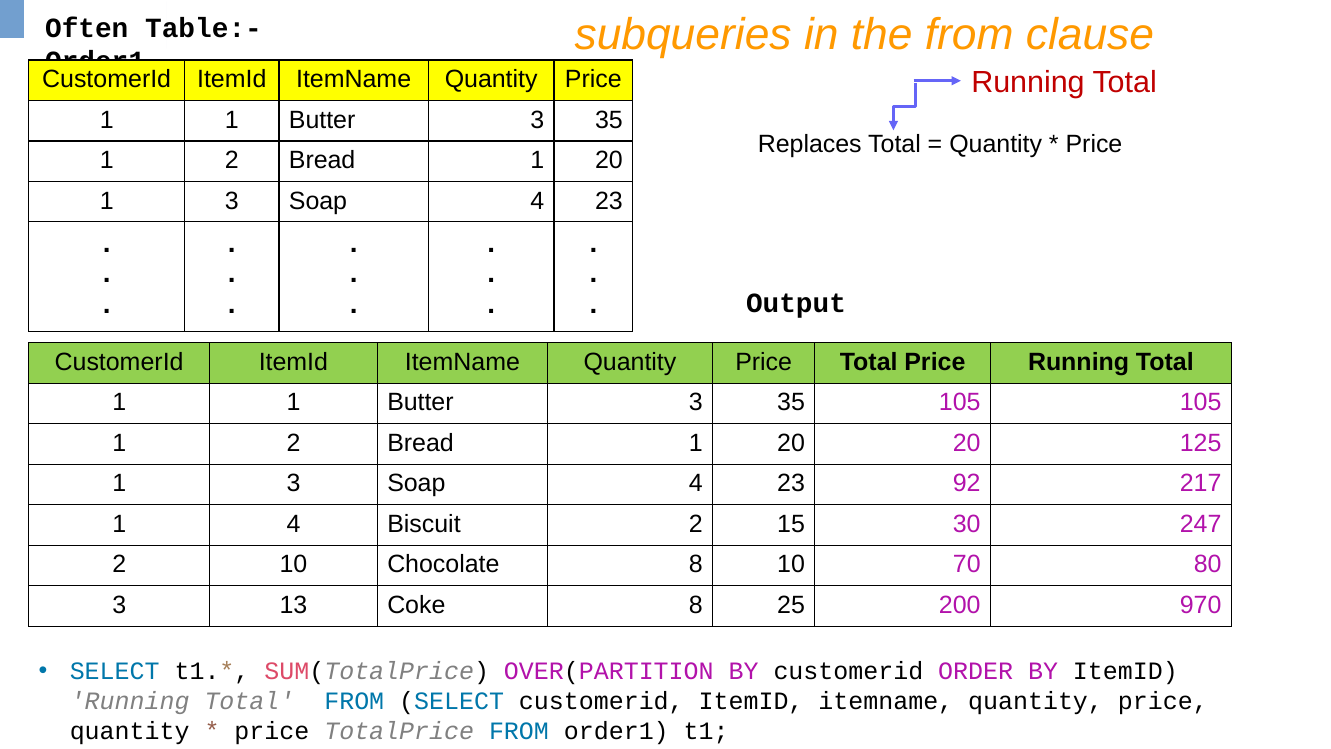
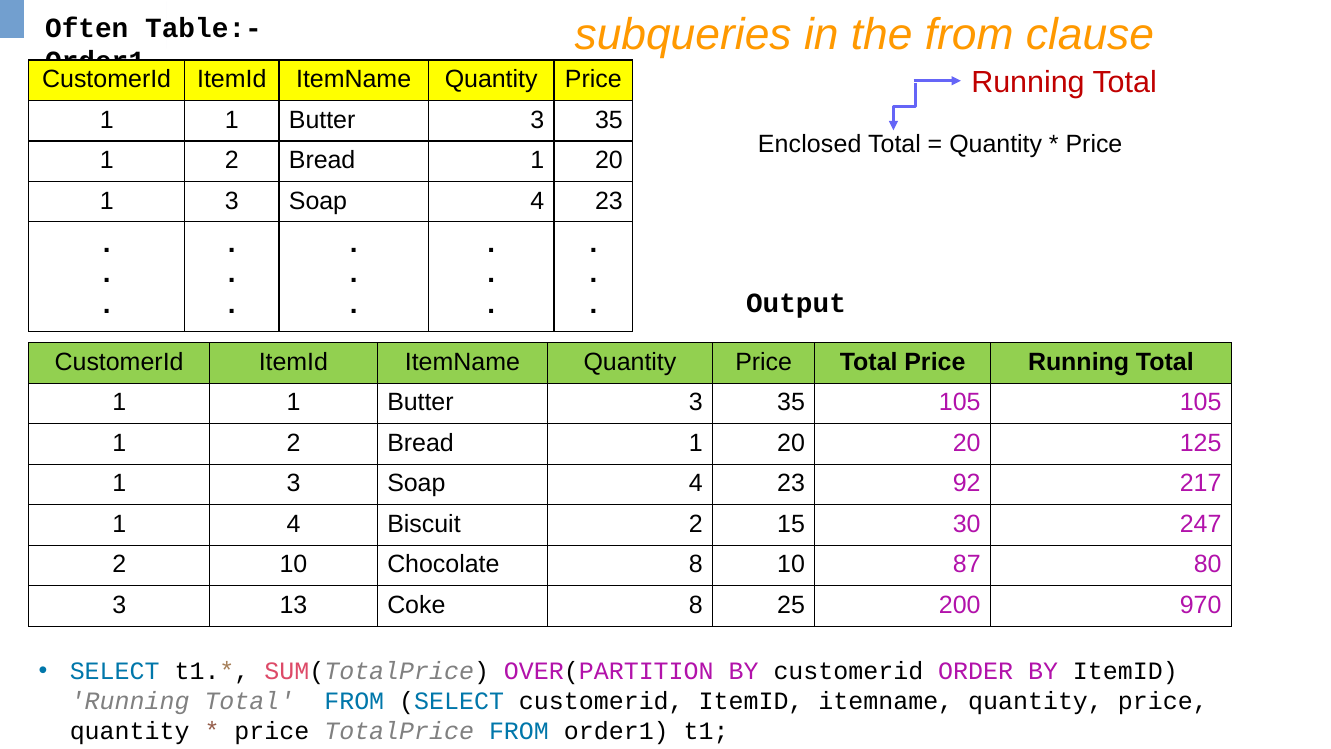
Replaces: Replaces -> Enclosed
70: 70 -> 87
